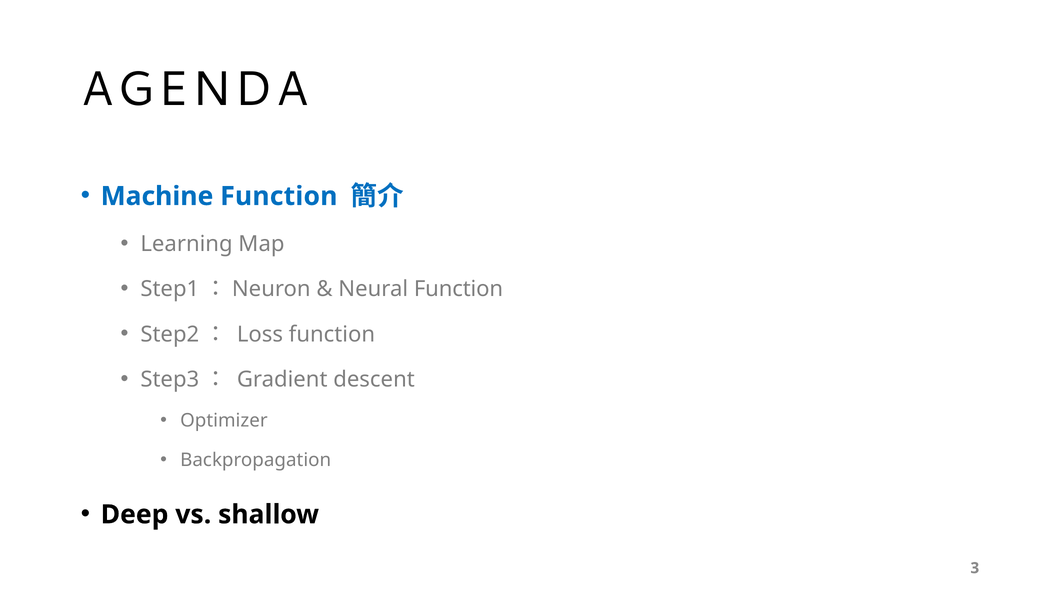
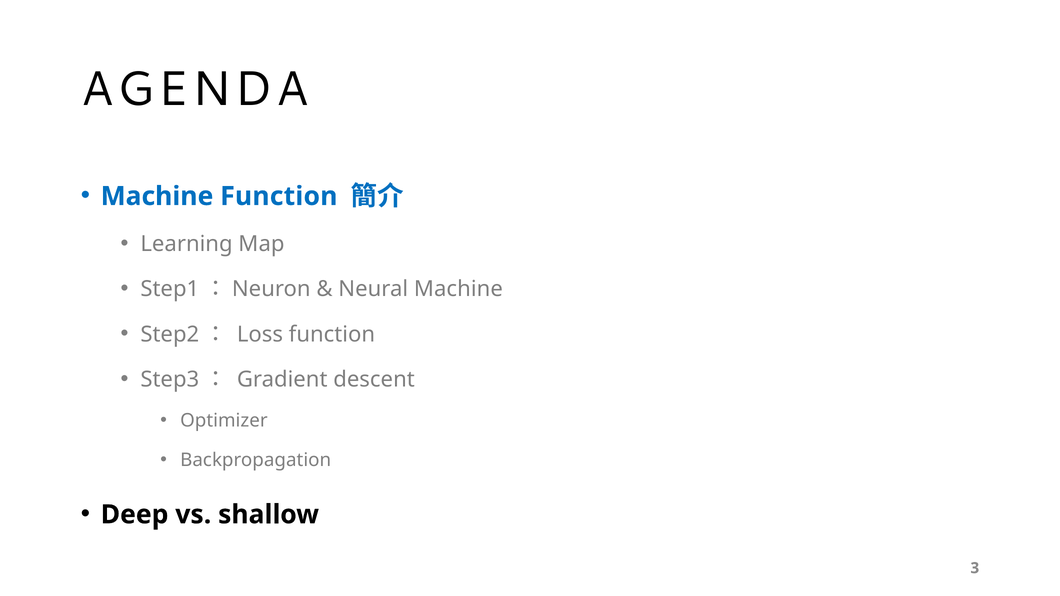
Neural Function: Function -> Machine
